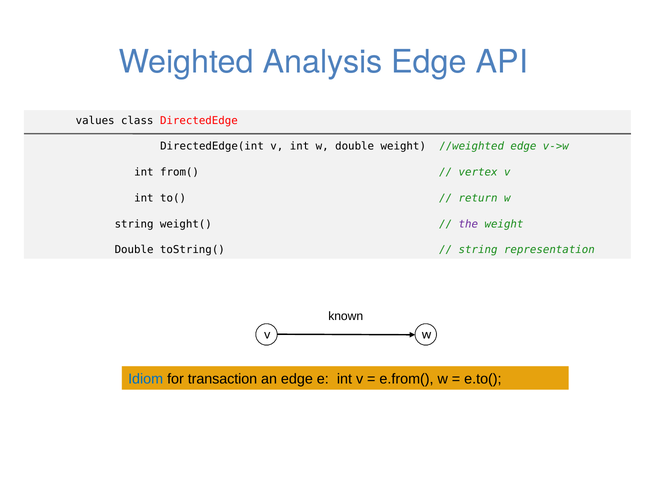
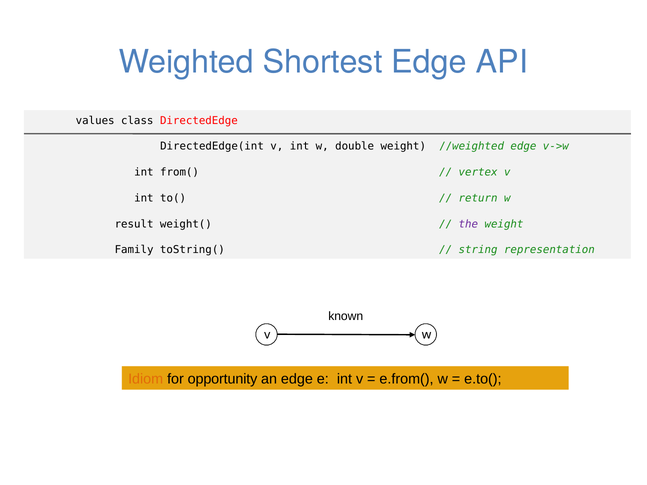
Analysis: Analysis -> Shortest
string at (134, 224): string -> result
Double at (134, 250): Double -> Family
Idiom colour: blue -> orange
transaction: transaction -> opportunity
